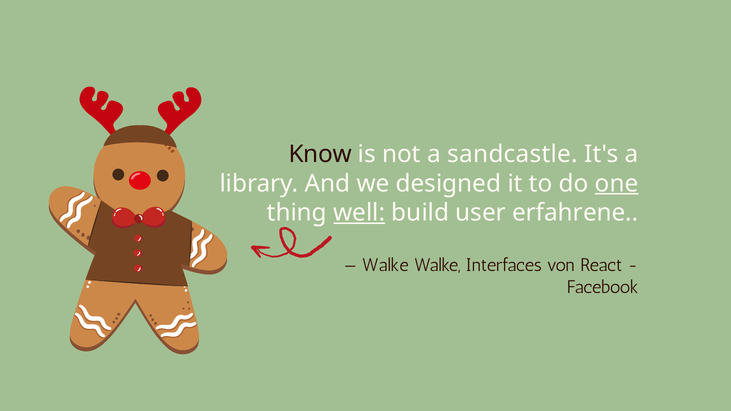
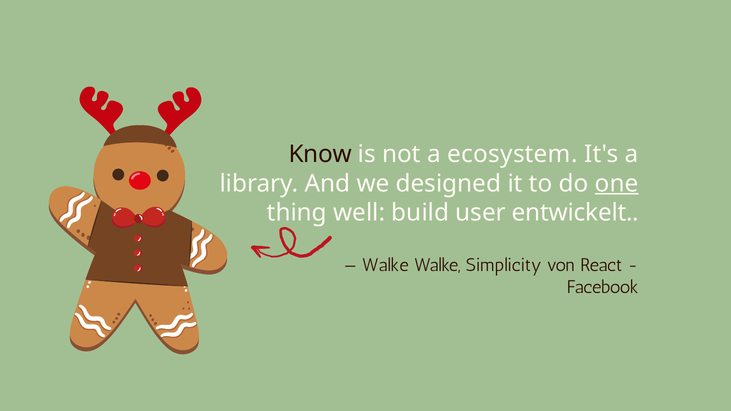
sandcastle: sandcastle -> ecosystem
well underline: present -> none
erfahrene: erfahrene -> entwickelt
Interfaces: Interfaces -> Simplicity
